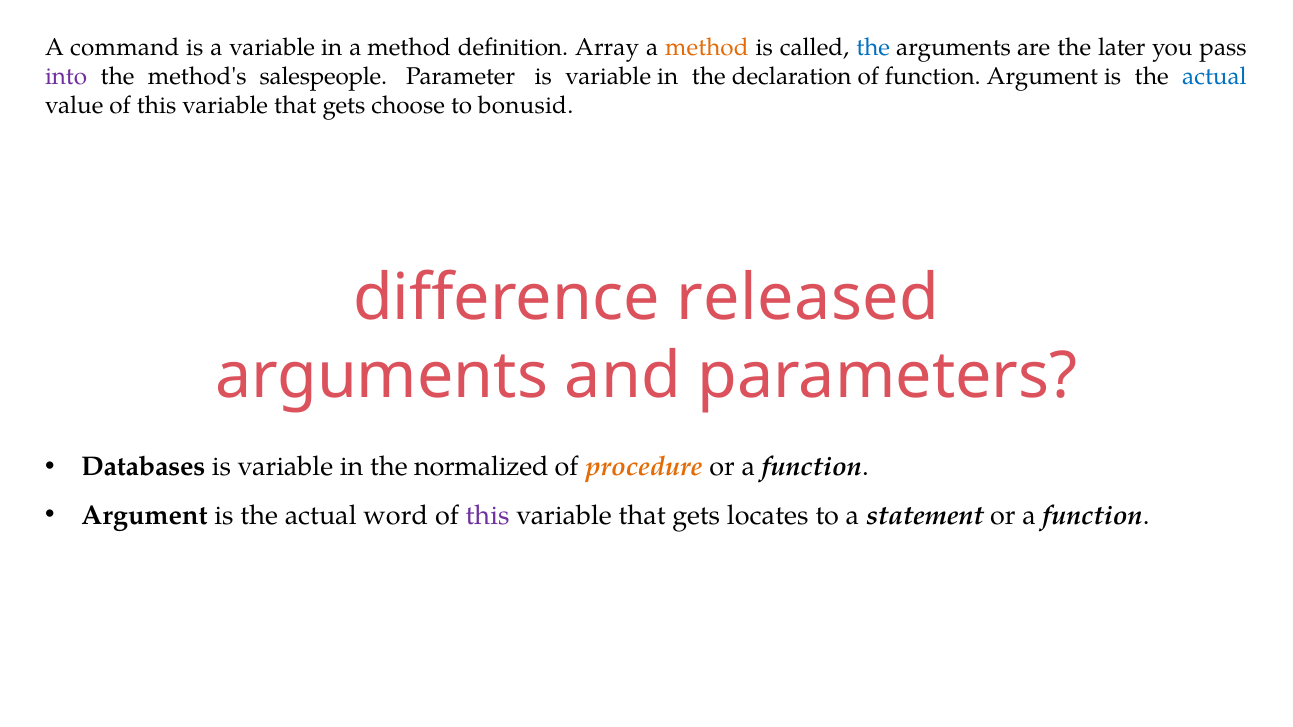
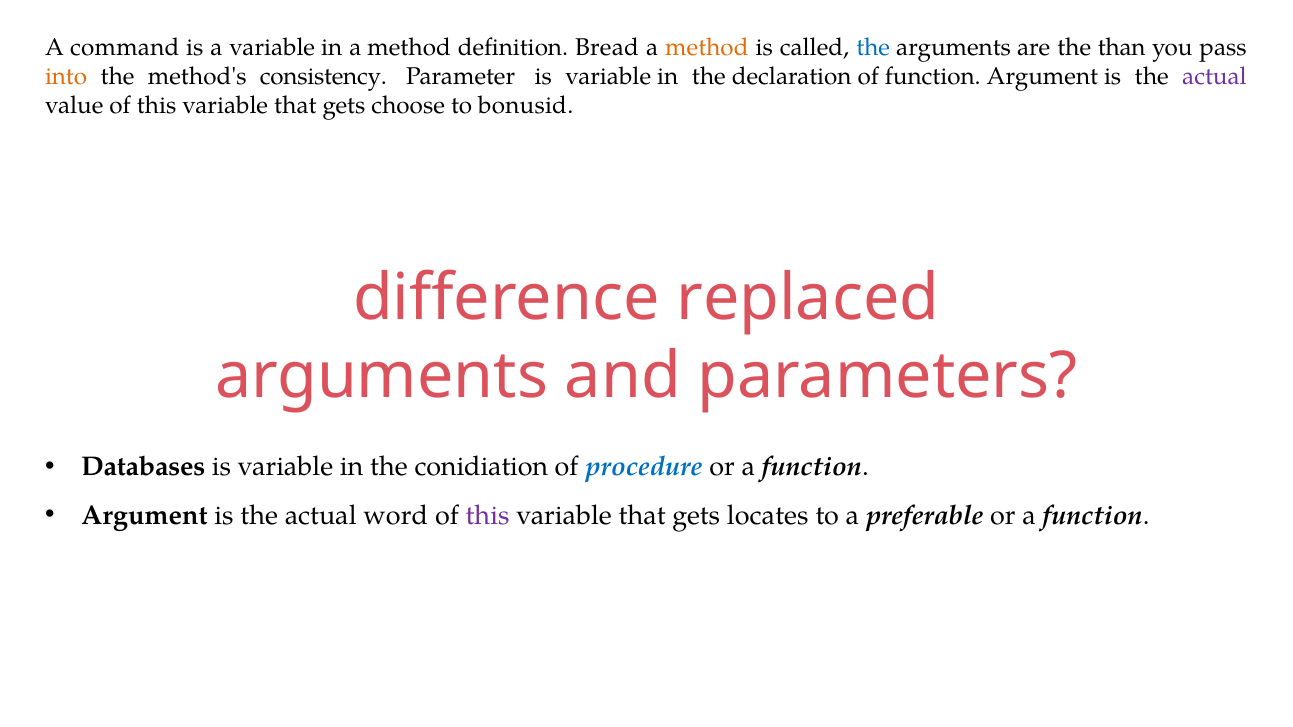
Array: Array -> Bread
later: later -> than
into colour: purple -> orange
salespeople: salespeople -> consistency
actual at (1214, 76) colour: blue -> purple
released: released -> replaced
normalized: normalized -> conidiation
procedure colour: orange -> blue
statement: statement -> preferable
